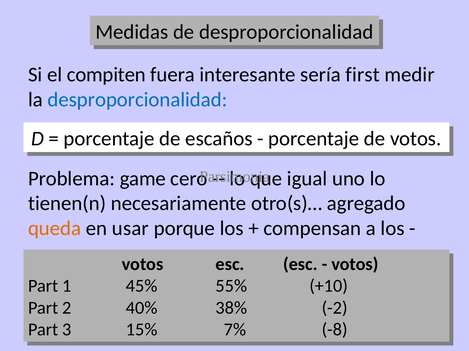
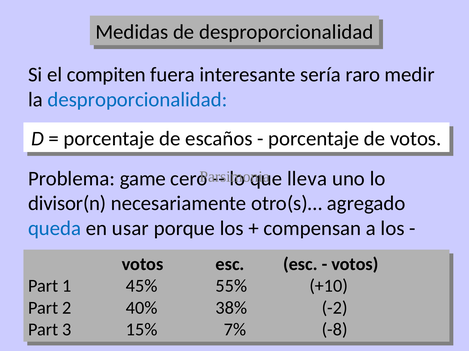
first: first -> raro
igual: igual -> lleva
tienen(n: tienen(n -> divisor(n
queda colour: orange -> blue
